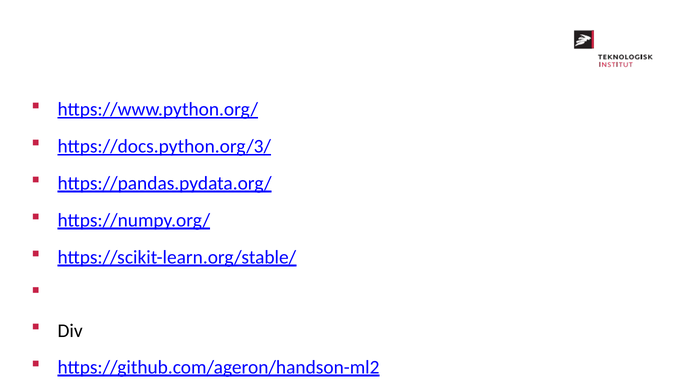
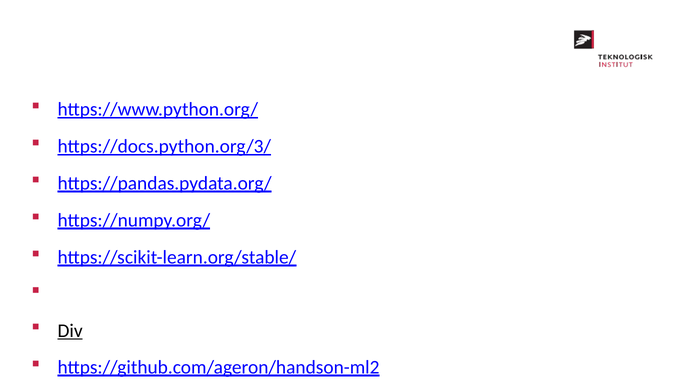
Div underline: none -> present
